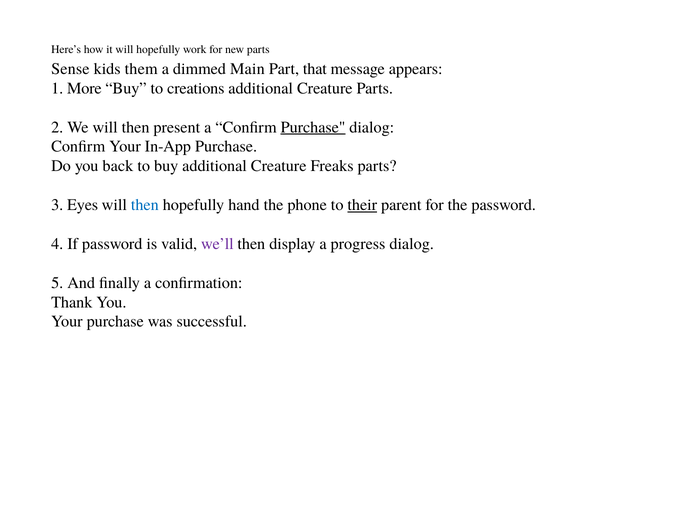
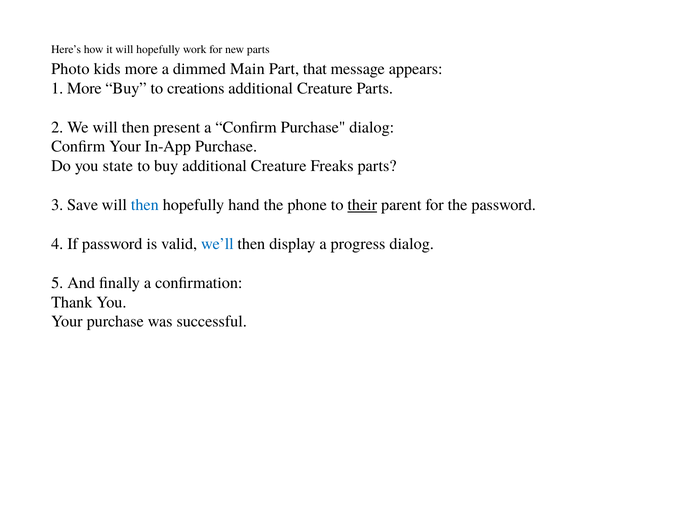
Sense: Sense -> Photo
kids them: them -> more
Purchase at (313, 127) underline: present -> none
back: back -> state
Eyes: Eyes -> Save
we’ll colour: purple -> blue
